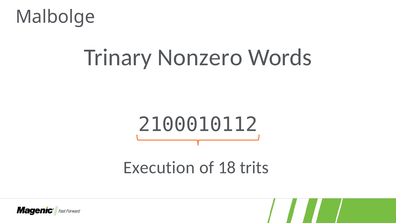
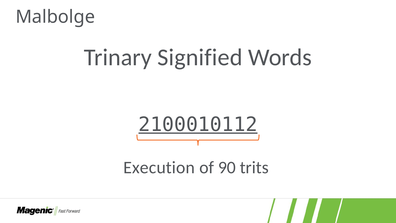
Nonzero: Nonzero -> Signified
2100010112 underline: none -> present
18: 18 -> 90
